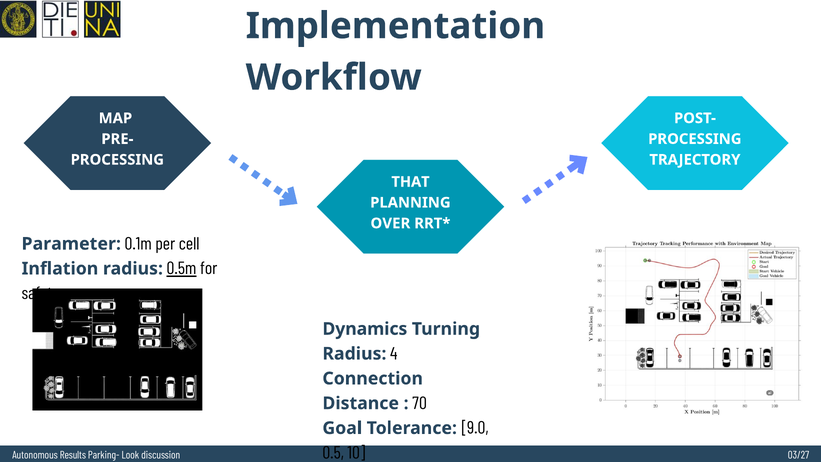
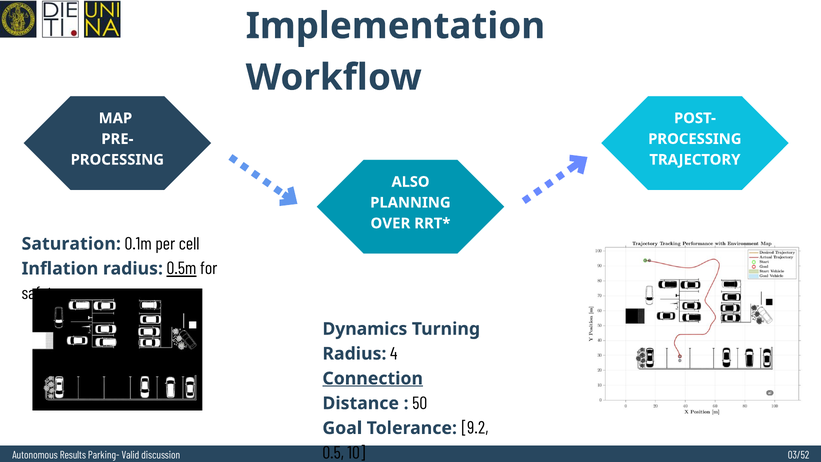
THAT: THAT -> ALSO
Parameter: Parameter -> Saturation
Connection underline: none -> present
70: 70 -> 50
9.0: 9.0 -> 9.2
03/27: 03/27 -> 03/52
Look: Look -> Valid
